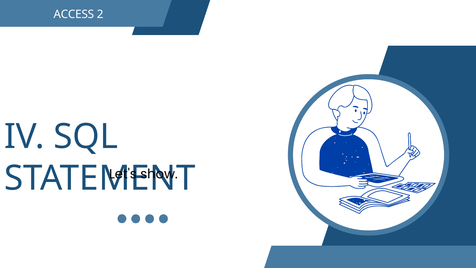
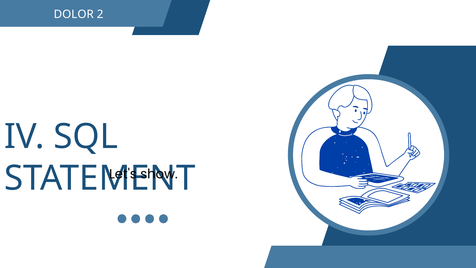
ACCESS: ACCESS -> DOLOR
